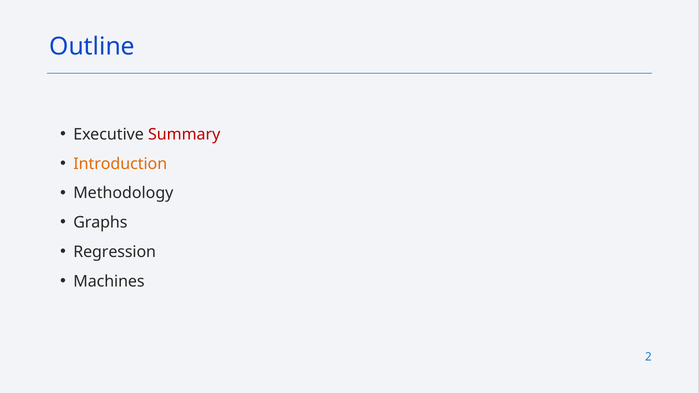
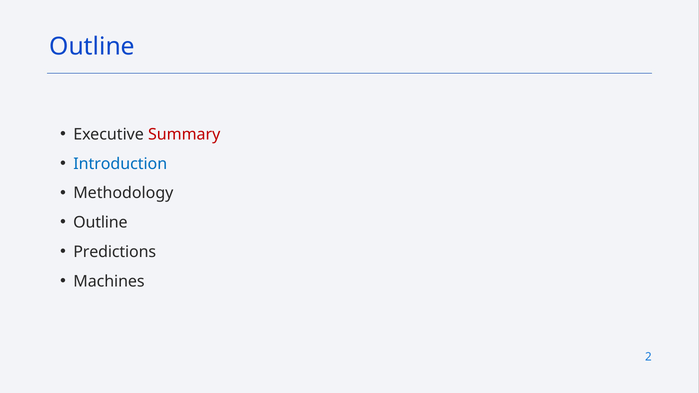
Introduction colour: orange -> blue
Graphs at (100, 223): Graphs -> Outline
Regression: Regression -> Predictions
